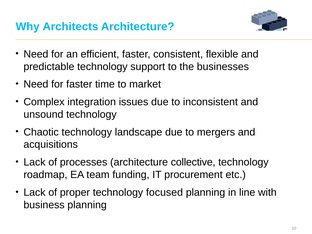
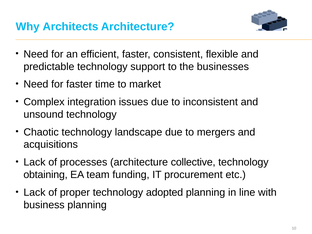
roadmap: roadmap -> obtaining
focused: focused -> adopted
